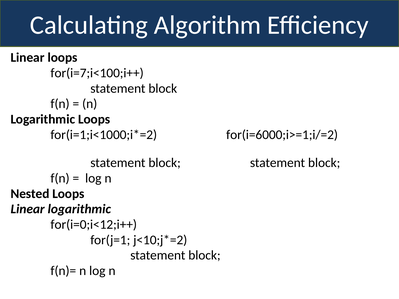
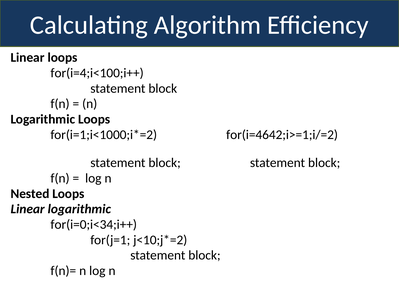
for(i=7;i<100;i++: for(i=7;i<100;i++ -> for(i=4;i<100;i++
for(i=6000;i>=1;i/=2: for(i=6000;i>=1;i/=2 -> for(i=4642;i>=1;i/=2
for(i=0;i<12;i++: for(i=0;i<12;i++ -> for(i=0;i<34;i++
